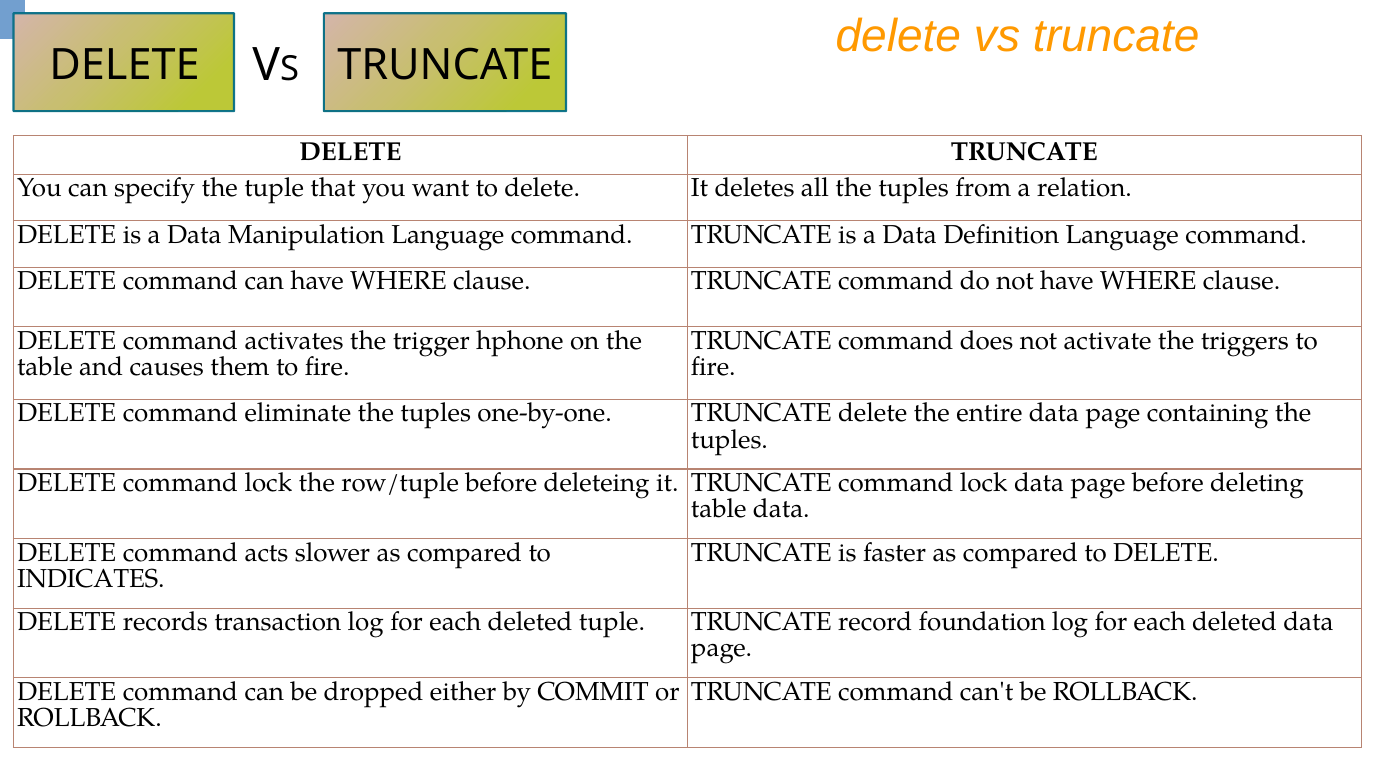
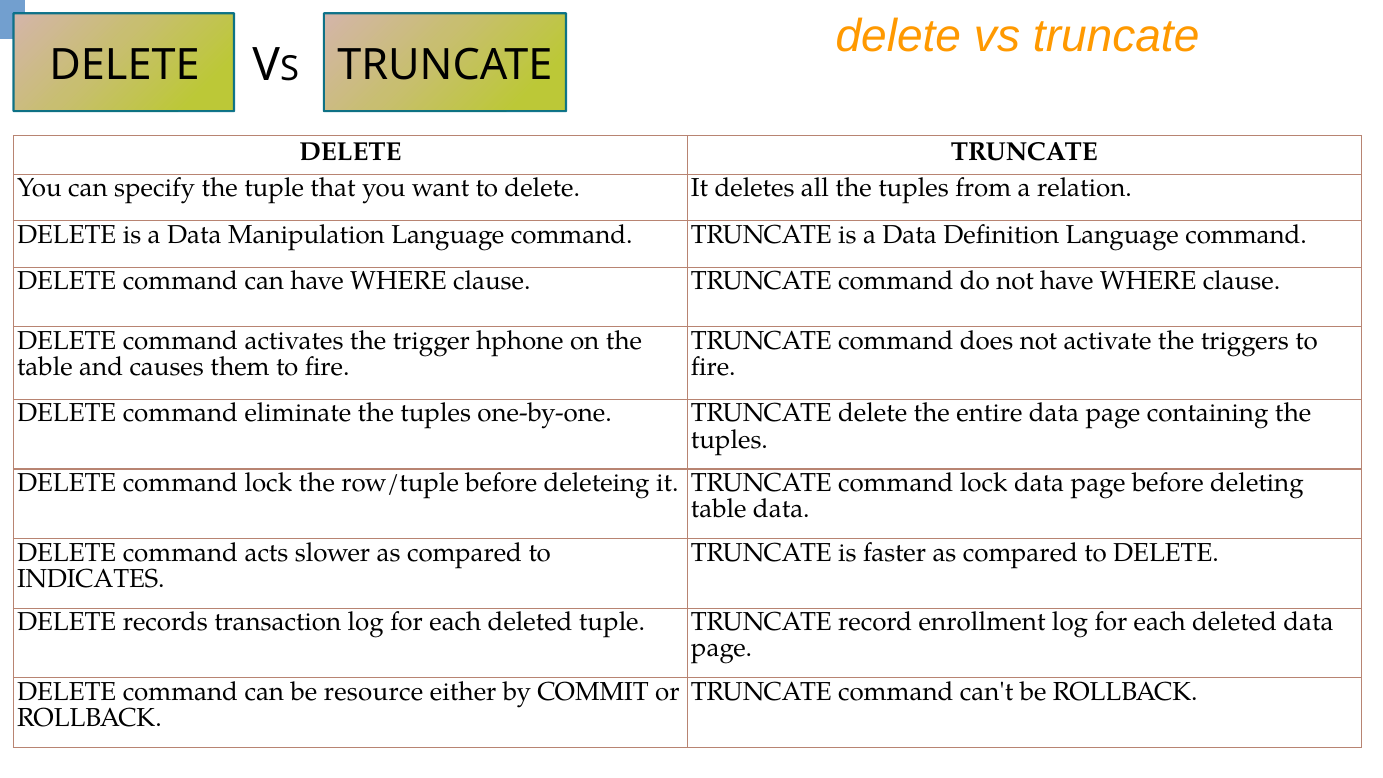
foundation: foundation -> enrollment
dropped: dropped -> resource
